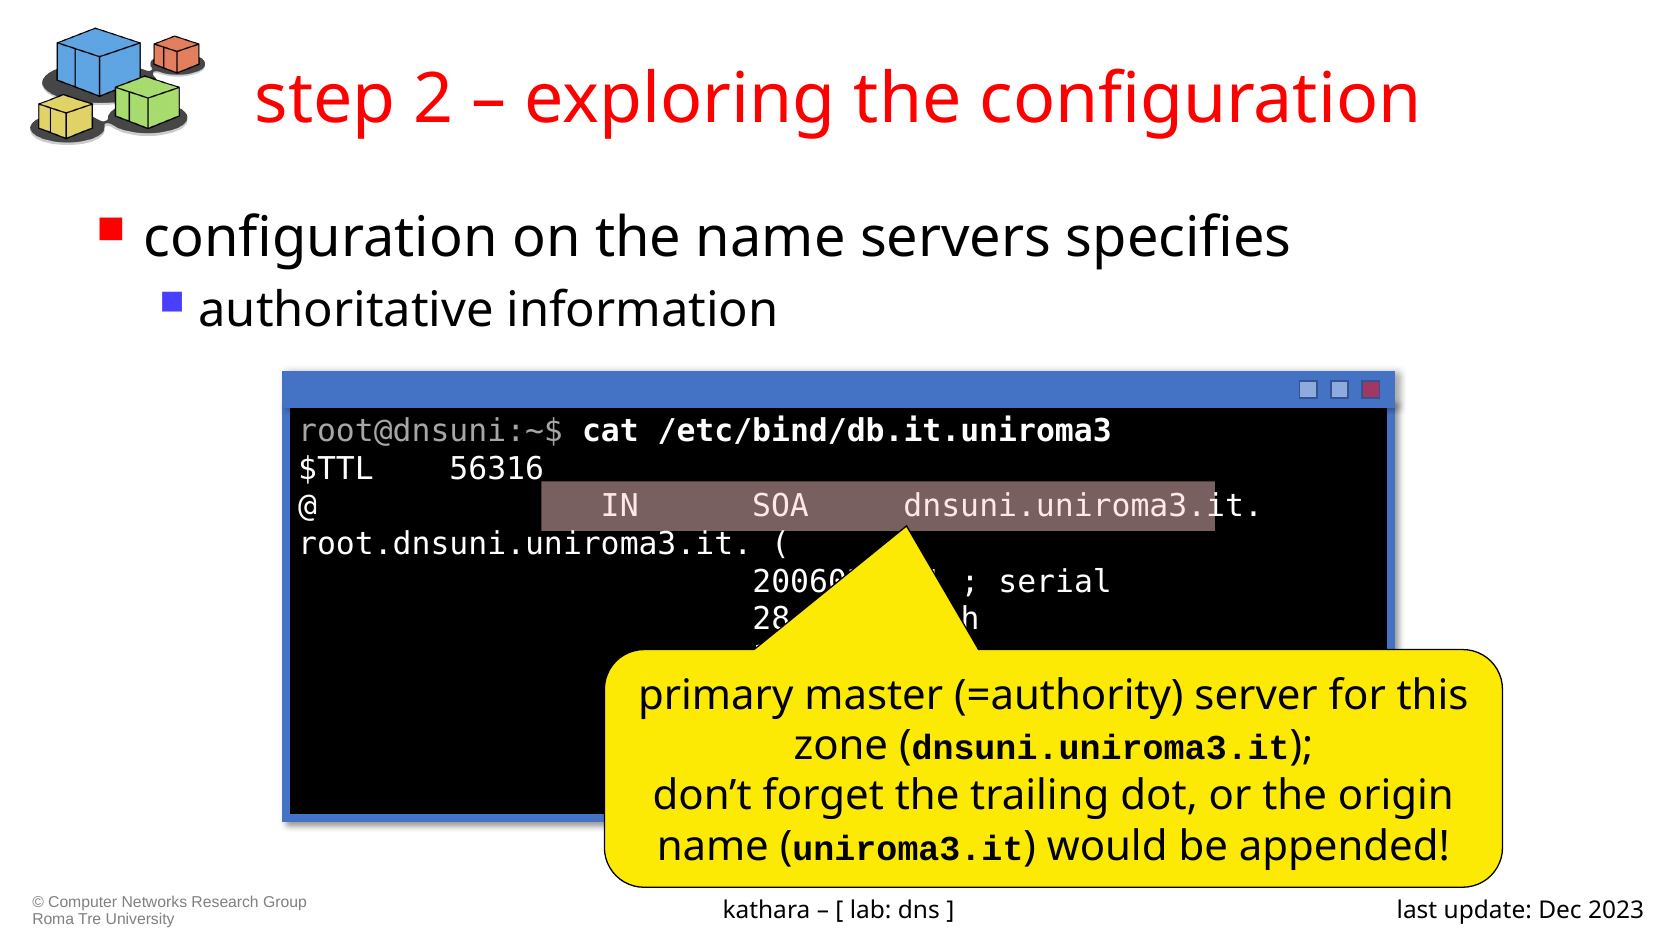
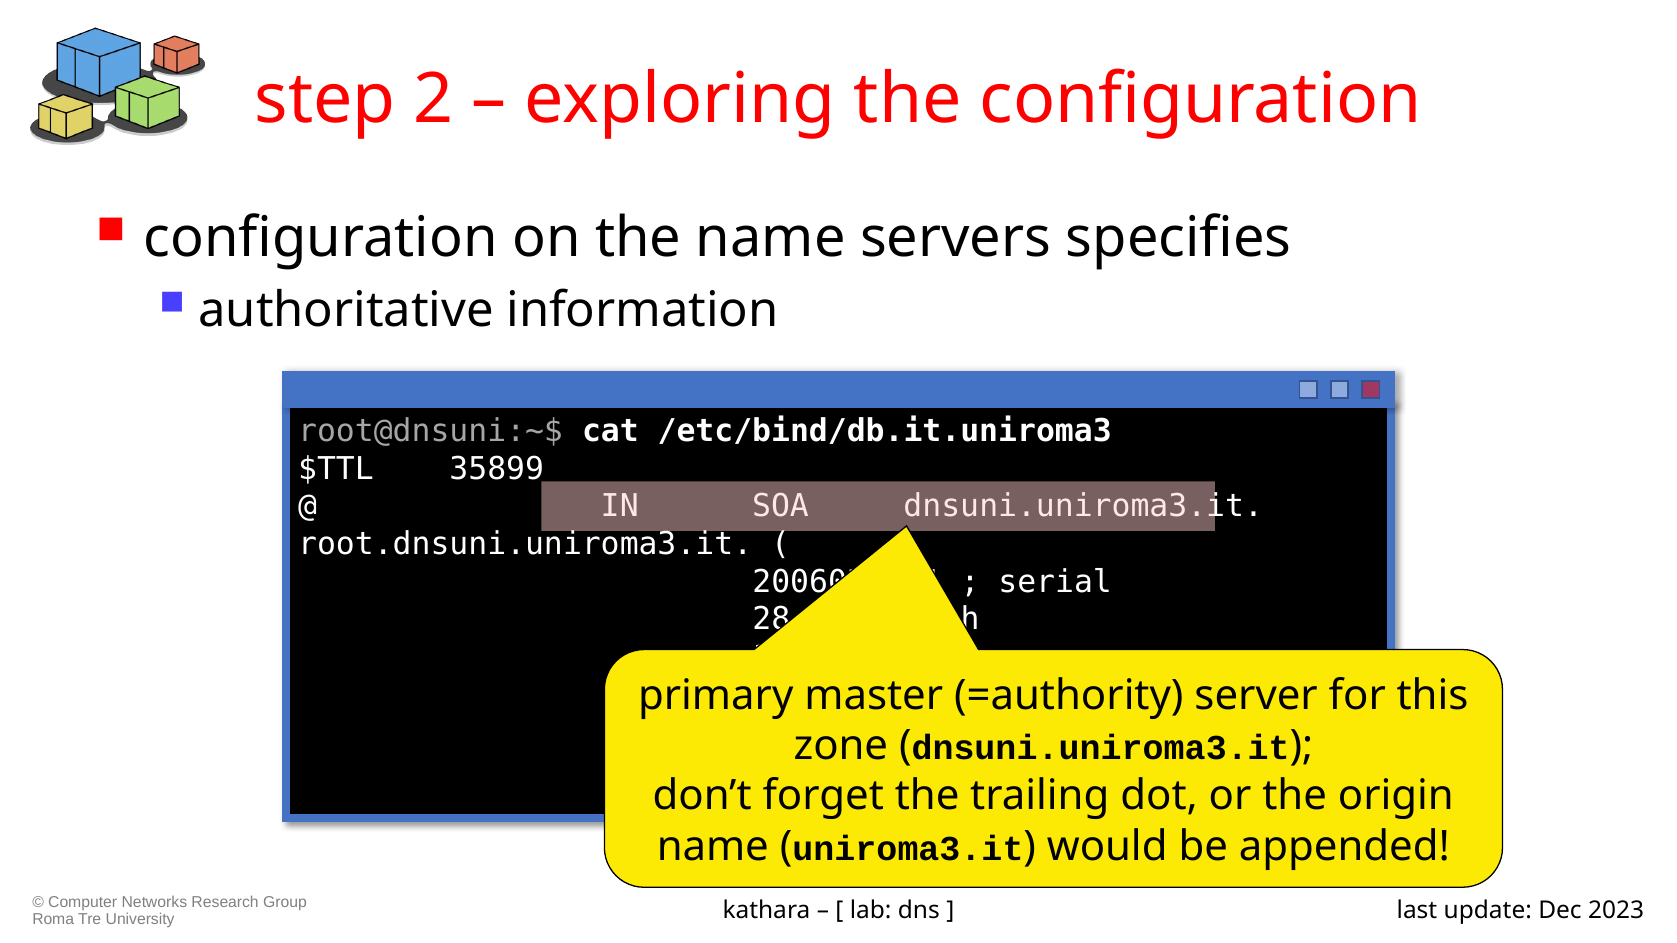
56316: 56316 -> 35899
